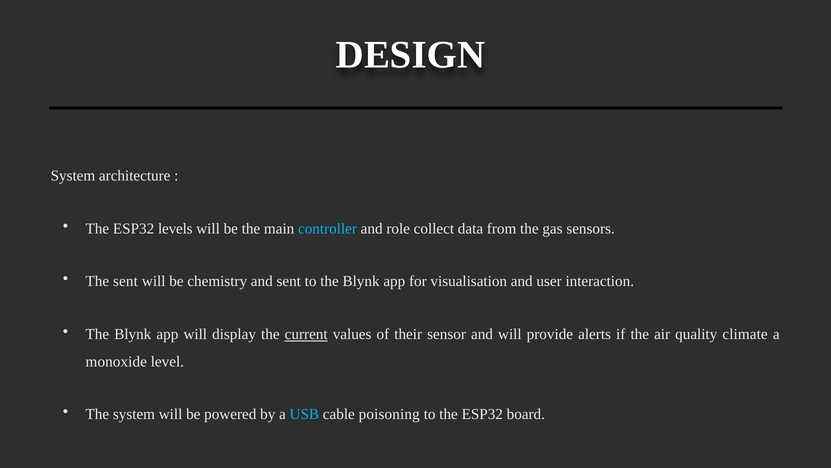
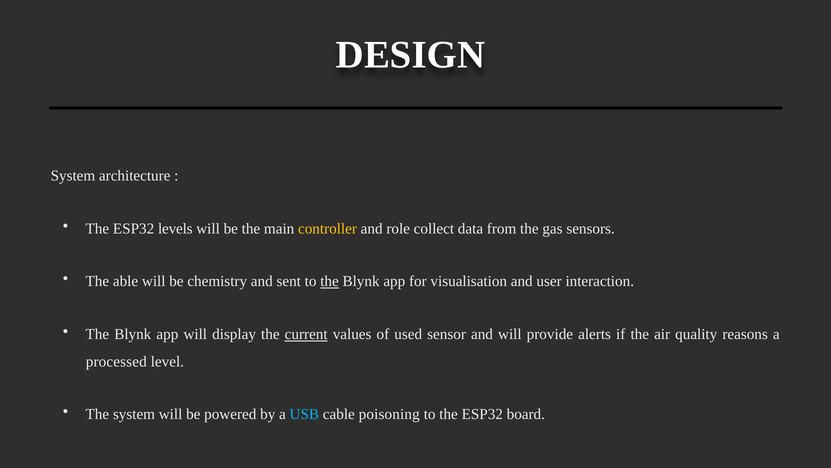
controller colour: light blue -> yellow
The sent: sent -> able
the at (330, 281) underline: none -> present
their: their -> used
climate: climate -> reasons
monoxide: monoxide -> processed
